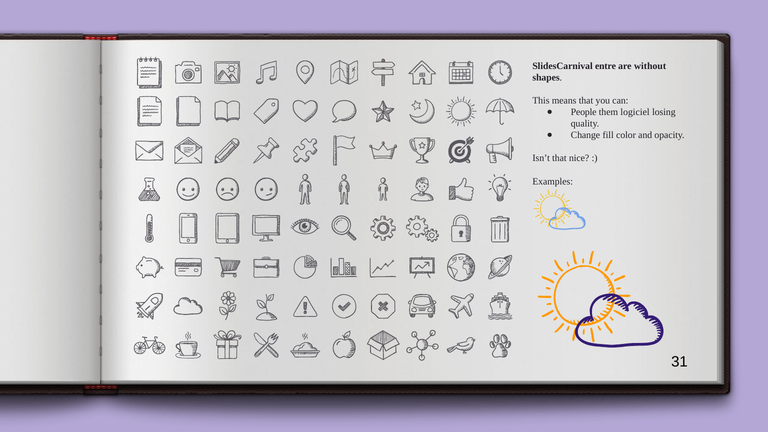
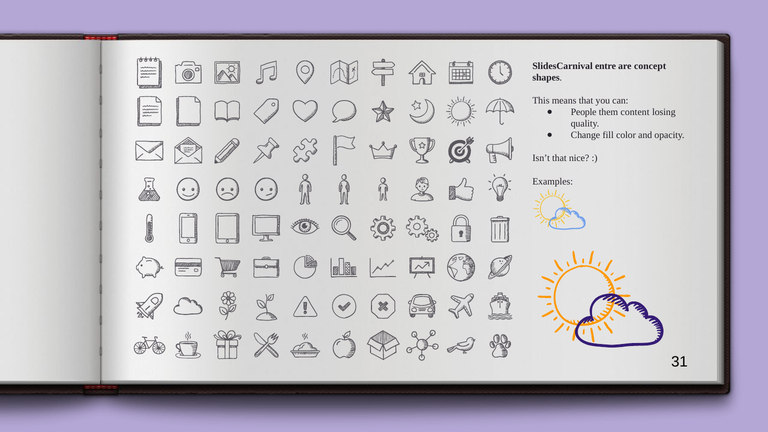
without: without -> concept
logiciel: logiciel -> content
